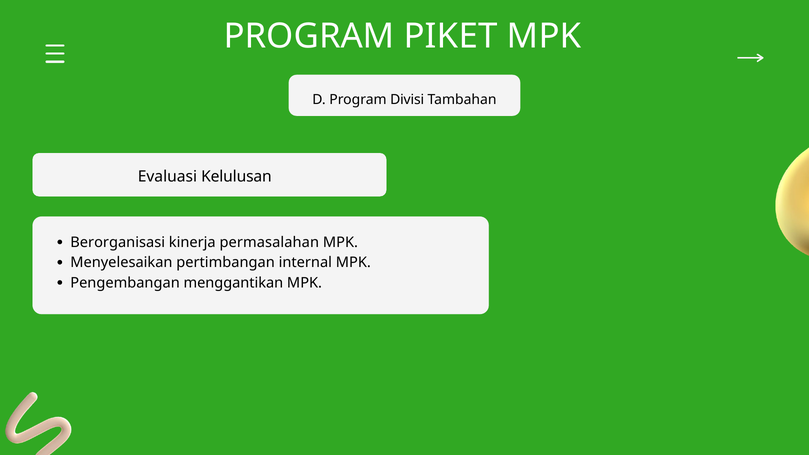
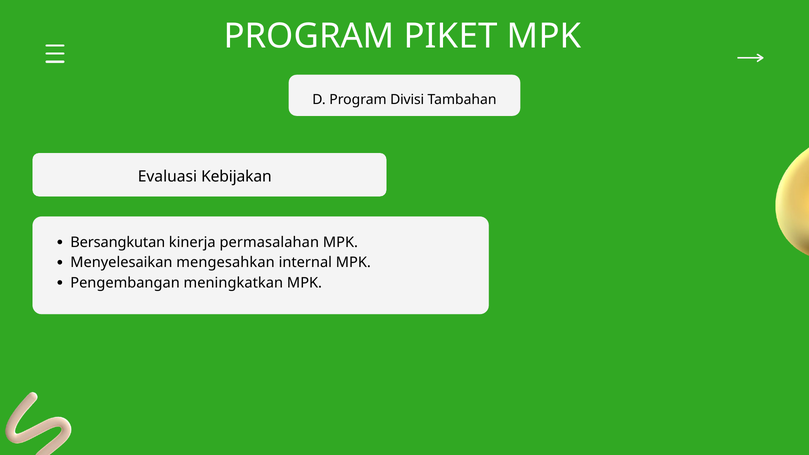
Kelulusan: Kelulusan -> Kebijakan
Berorganisasi: Berorganisasi -> Bersangkutan
pertimbangan: pertimbangan -> mengesahkan
menggantikan: menggantikan -> meningkatkan
